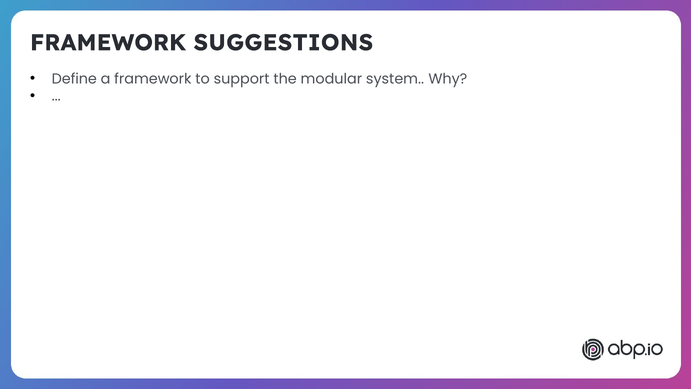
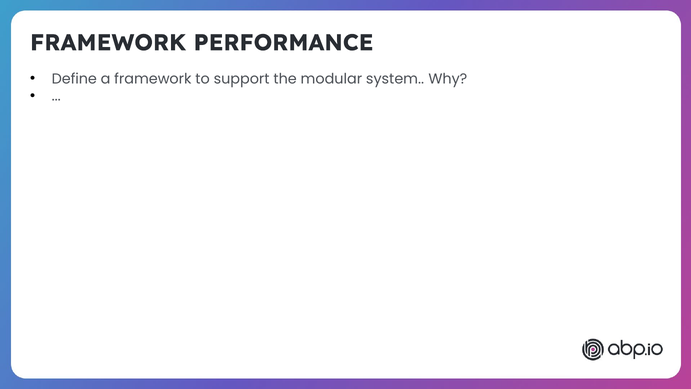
SUGGESTIONS: SUGGESTIONS -> PERFORMANCE
